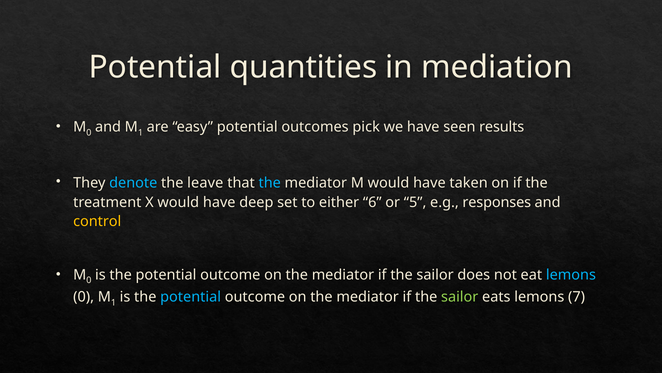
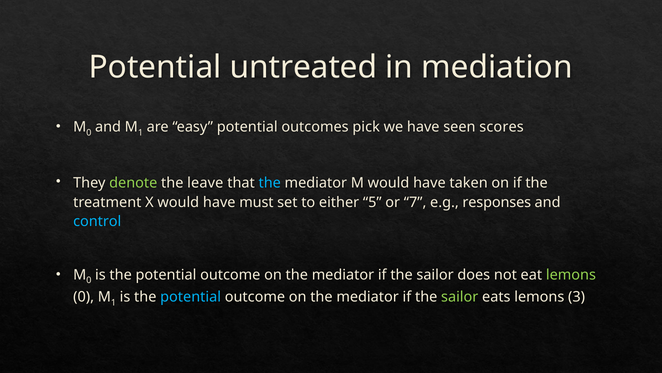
quantities: quantities -> untreated
results: results -> scores
denote colour: light blue -> light green
deep: deep -> must
6: 6 -> 5
5: 5 -> 7
control colour: yellow -> light blue
lemons at (571, 274) colour: light blue -> light green
7: 7 -> 3
